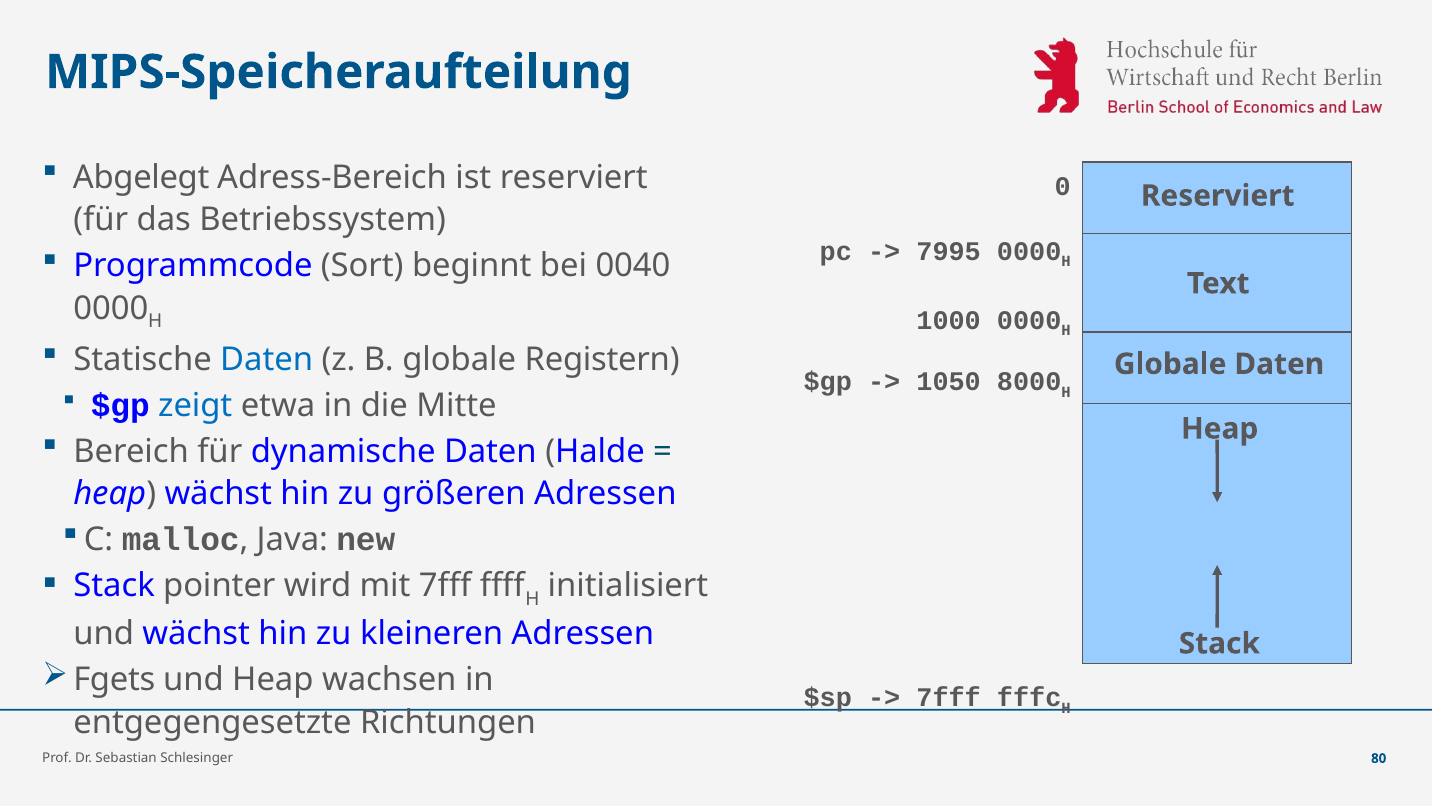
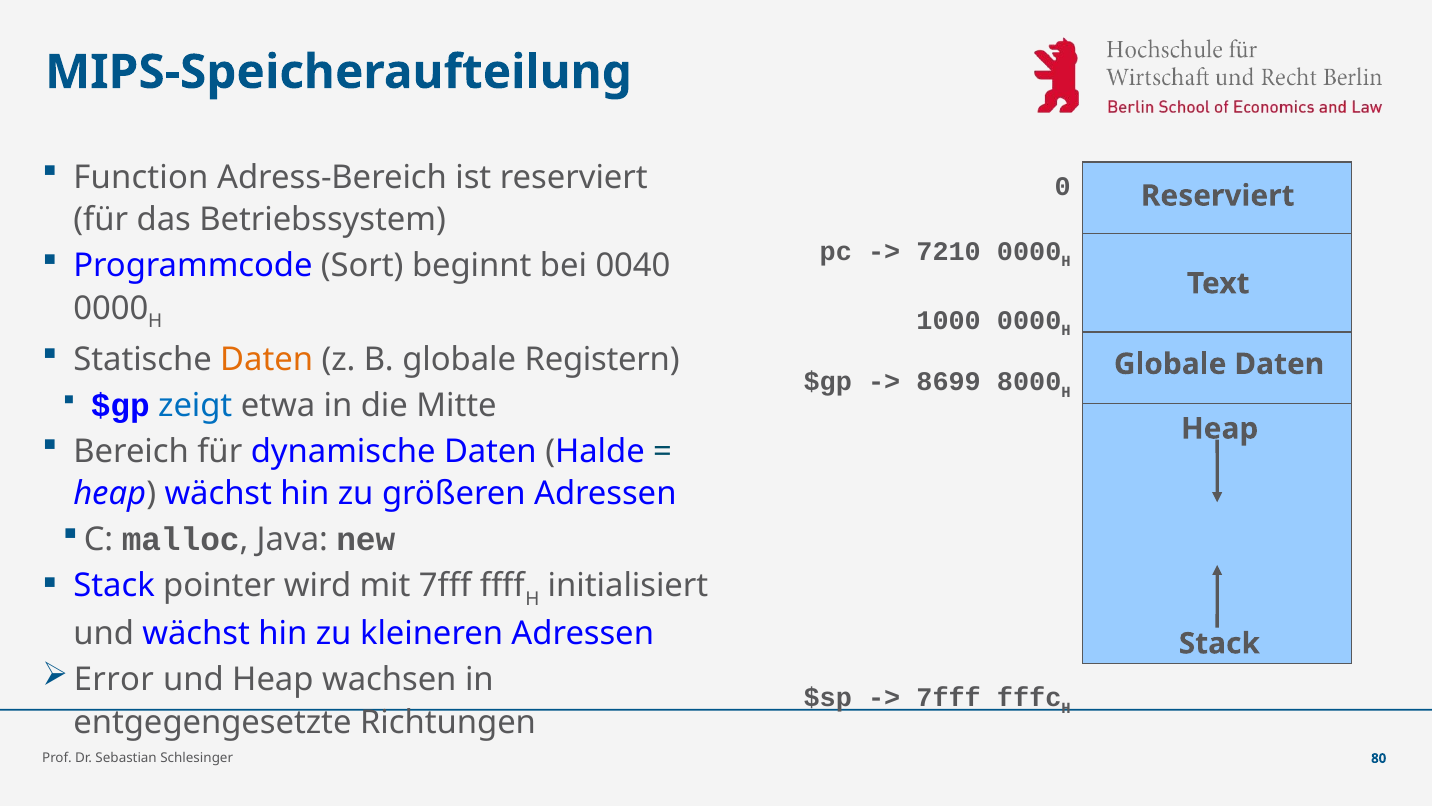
Abgelegt: Abgelegt -> Function
7995: 7995 -> 7210
Daten at (267, 360) colour: blue -> orange
1050: 1050 -> 8699
Fgets: Fgets -> Error
